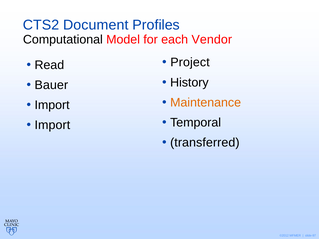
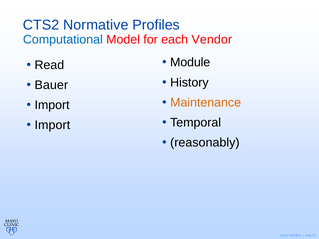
Document: Document -> Normative
Computational colour: black -> blue
Project: Project -> Module
transferred: transferred -> reasonably
